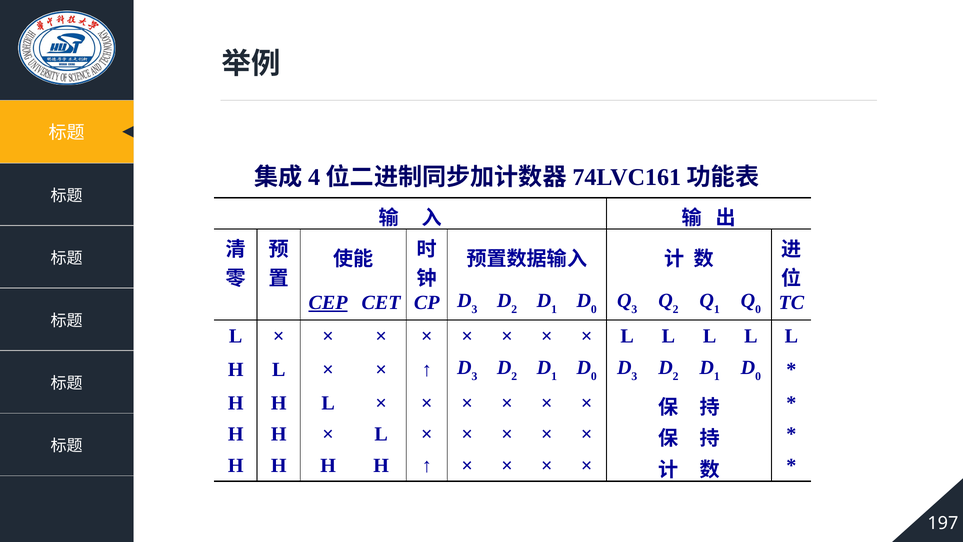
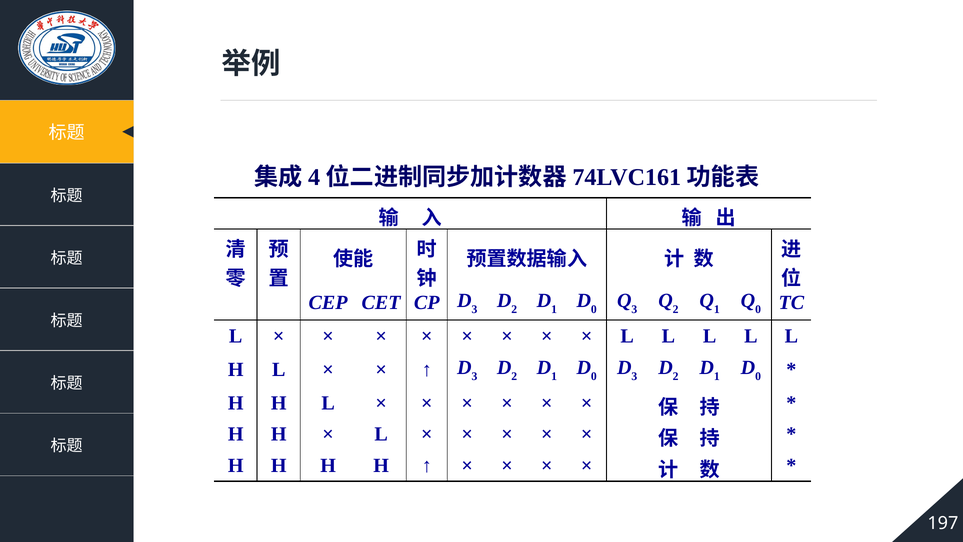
CEP underline: present -> none
